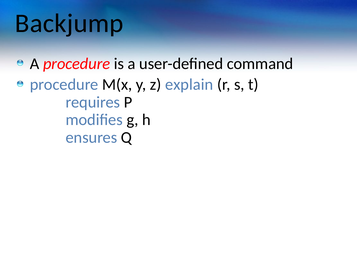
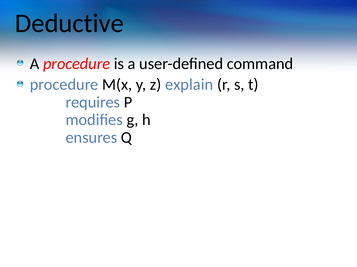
Backjump: Backjump -> Deductive
